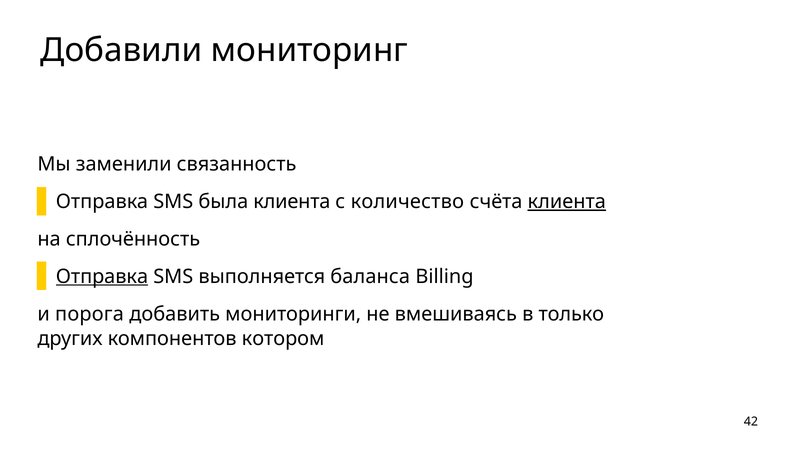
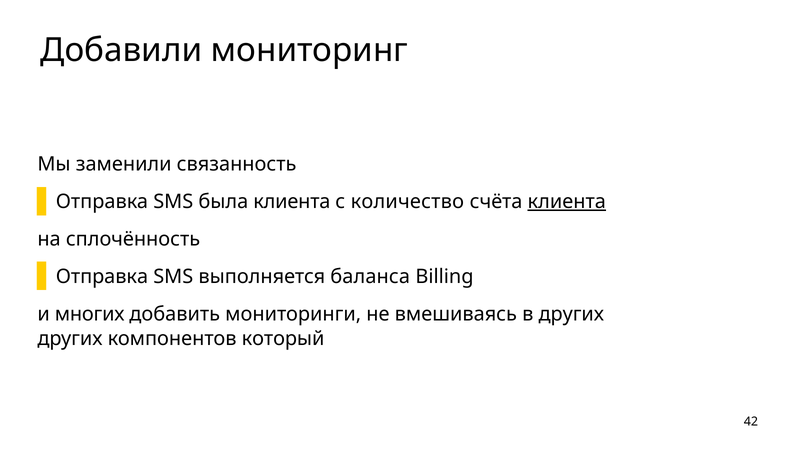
Отправка at (102, 276) underline: present -> none
порога: порога -> многих
в только: только -> других
котором: котором -> который
